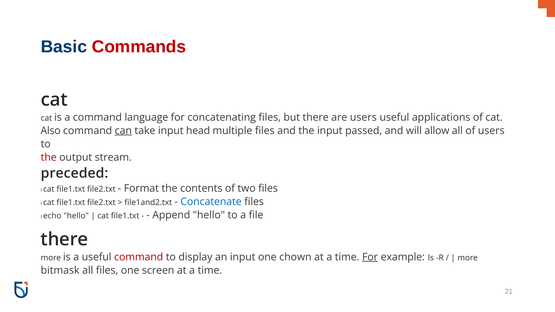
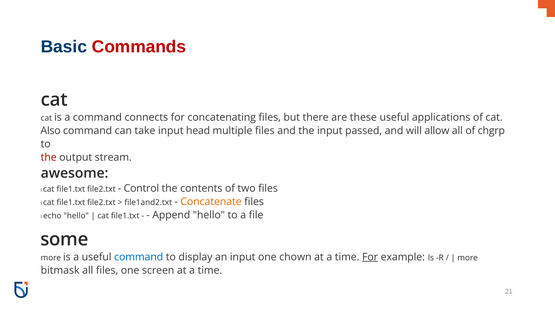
language: language -> connects
are users: users -> these
can underline: present -> none
of users: users -> chgrp
preceded: preceded -> awesome
Format: Format -> Control
Concatenate colour: blue -> orange
there at (64, 239): there -> some
command at (139, 257) colour: red -> blue
